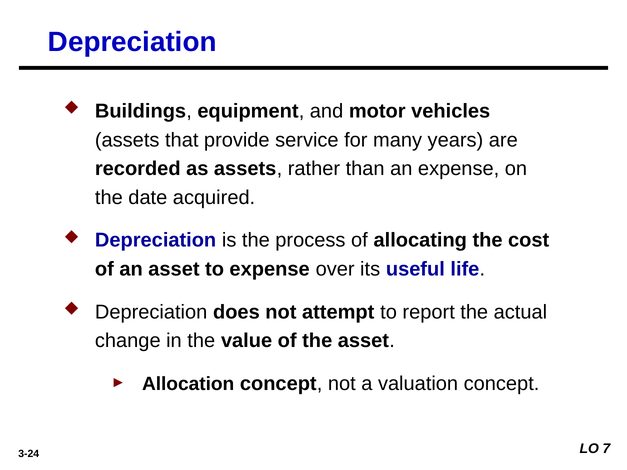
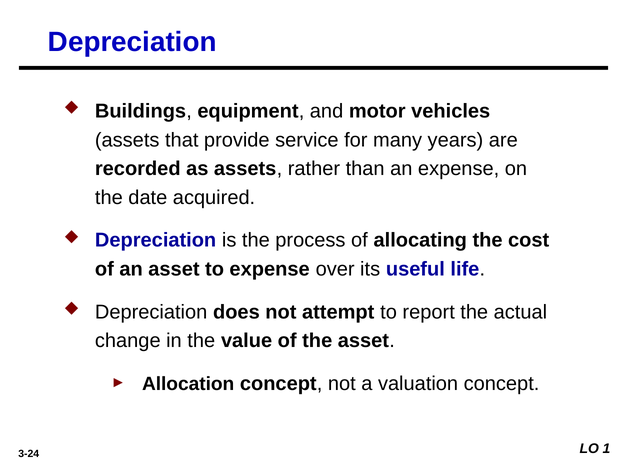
7: 7 -> 1
